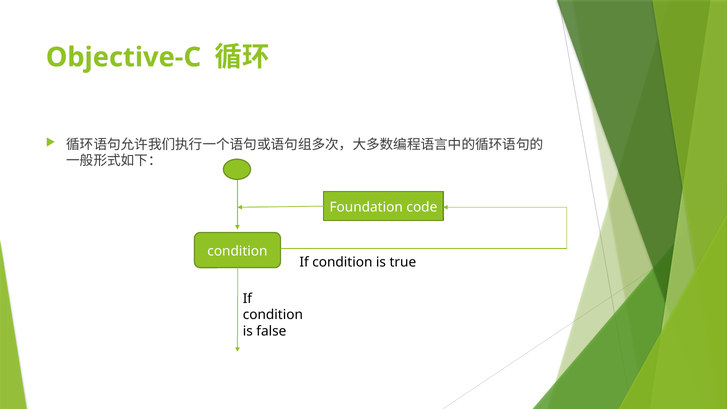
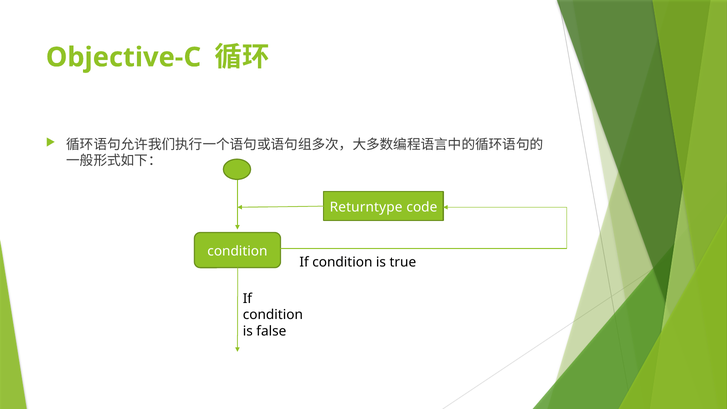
Foundation: Foundation -> Returntype
